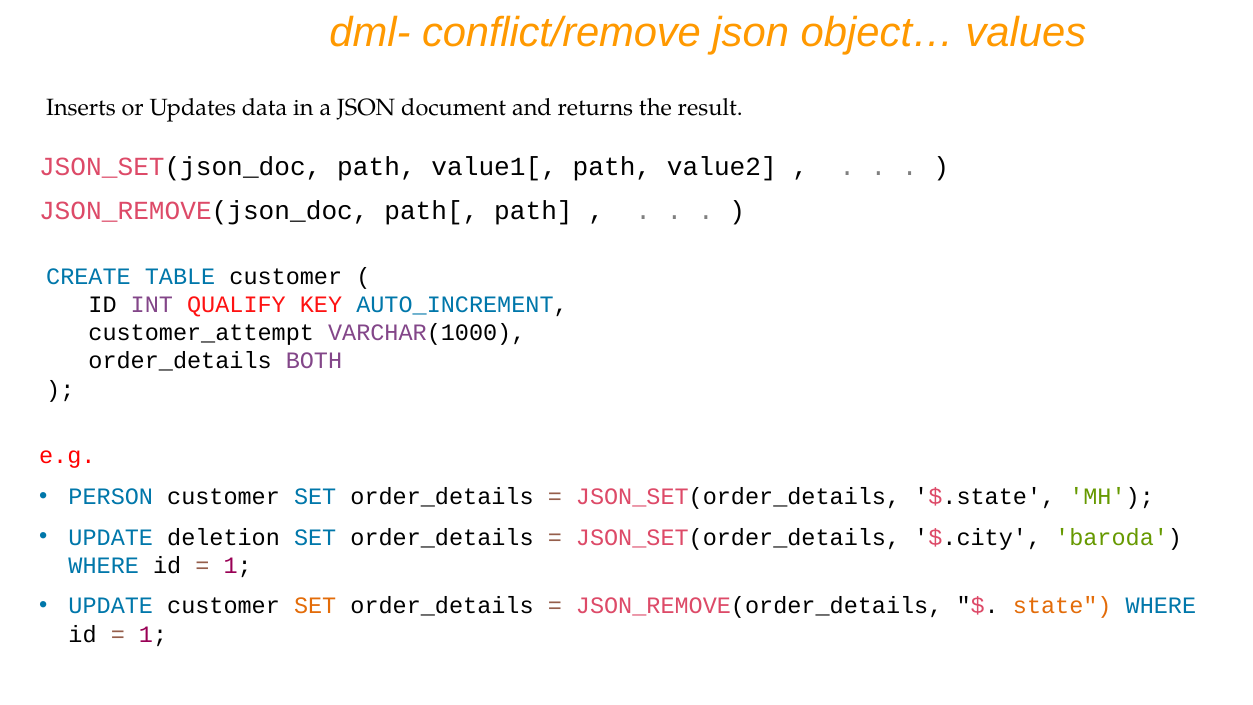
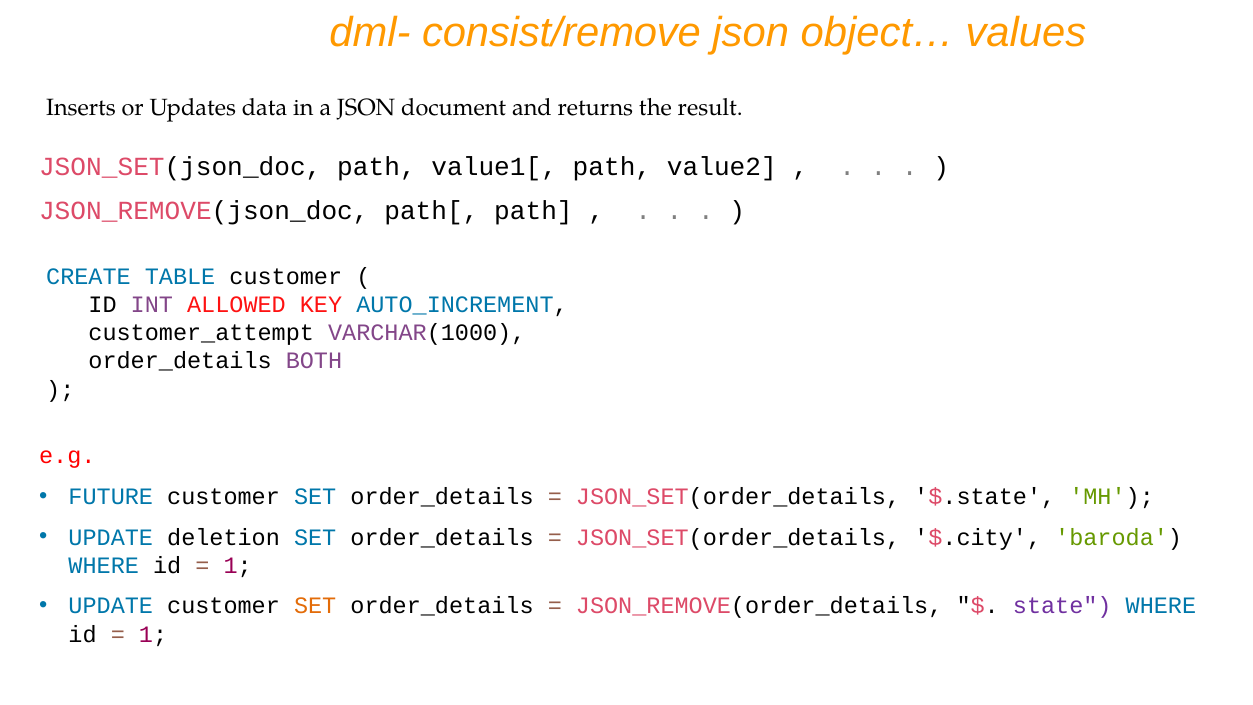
conflict/remove: conflict/remove -> consist/remove
QUALIFY: QUALIFY -> ALLOWED
PERSON: PERSON -> FUTURE
state colour: orange -> purple
